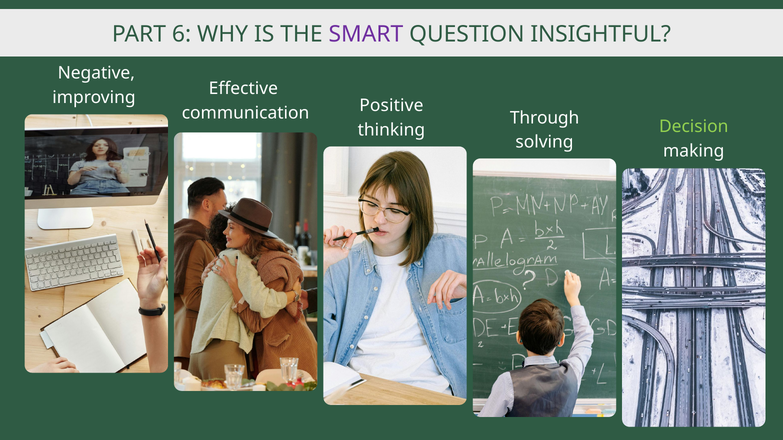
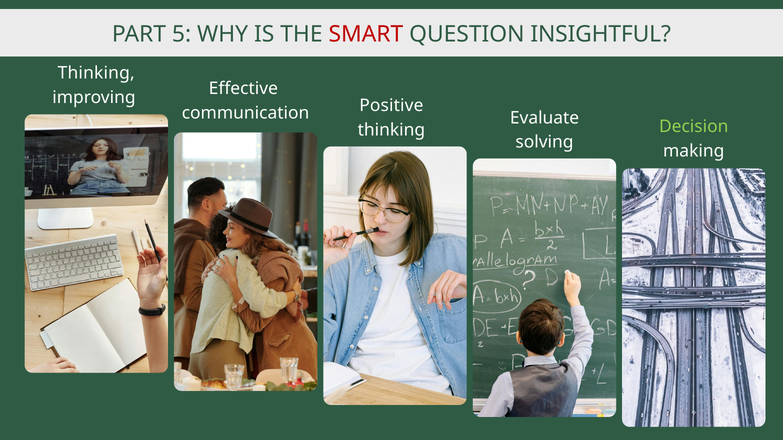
6: 6 -> 5
SMART colour: purple -> red
Negative at (96, 73): Negative -> Thinking
Through: Through -> Evaluate
